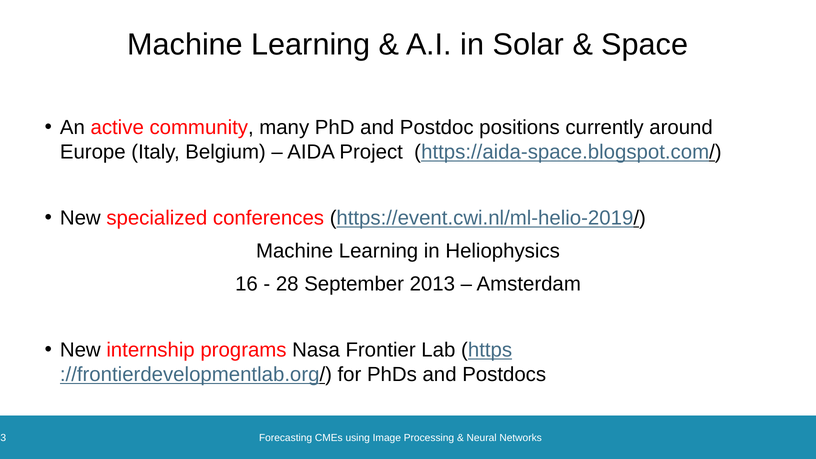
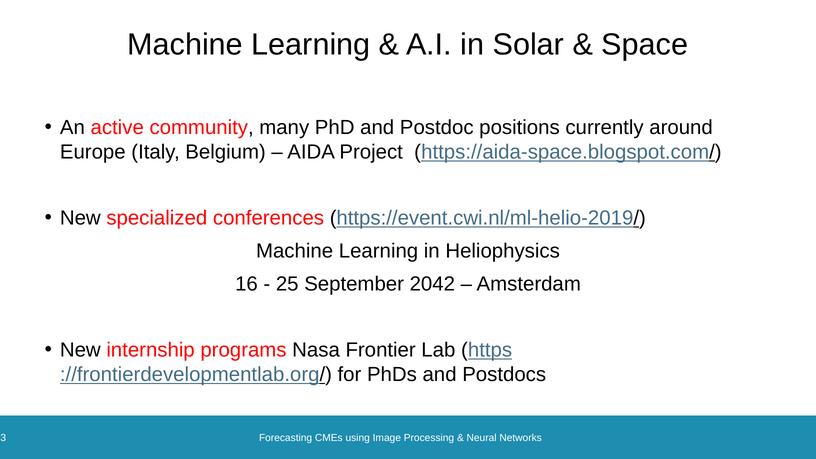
28: 28 -> 25
2013: 2013 -> 2042
